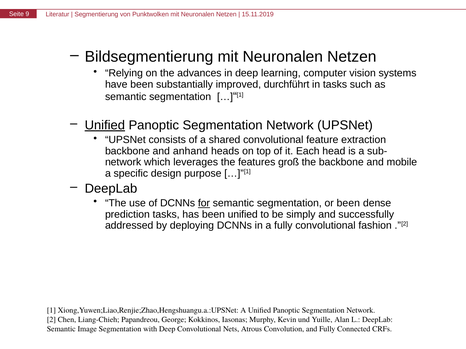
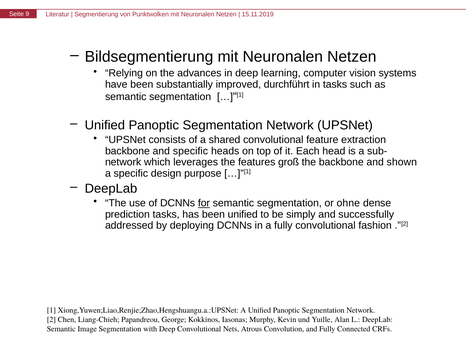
Unified at (105, 125) underline: present -> none
and anhand: anhand -> speciﬁc
mobile: mobile -> shown
or been: been -> ohne
